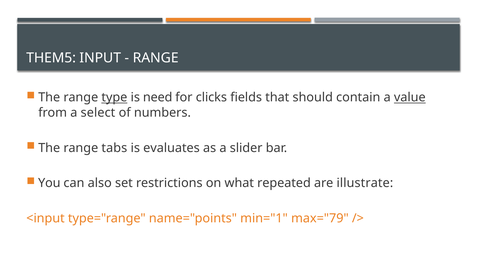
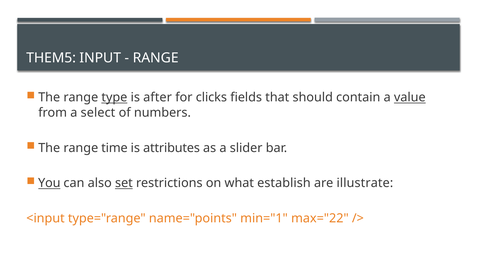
need: need -> after
tabs: tabs -> time
evaluates: evaluates -> attributes
You underline: none -> present
set underline: none -> present
repeated: repeated -> establish
max="79: max="79 -> max="22
